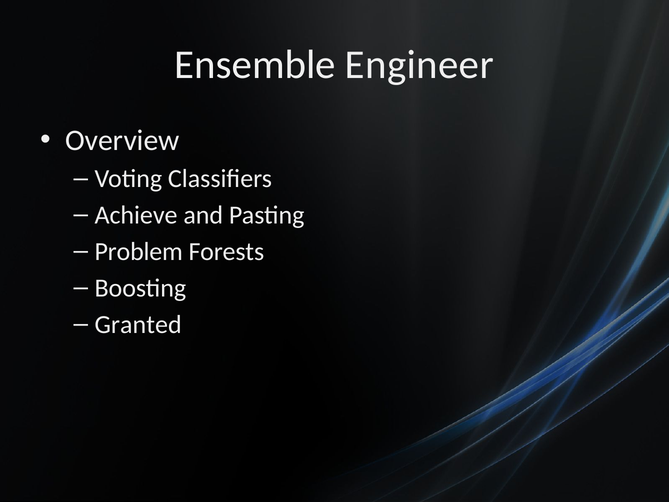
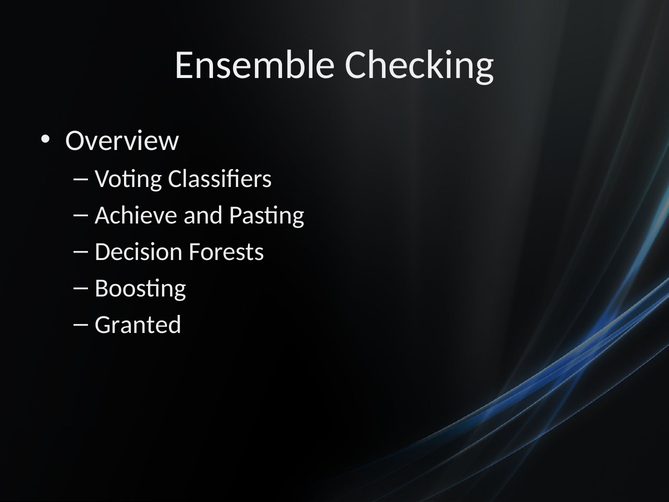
Engineer: Engineer -> Checking
Problem: Problem -> Decision
